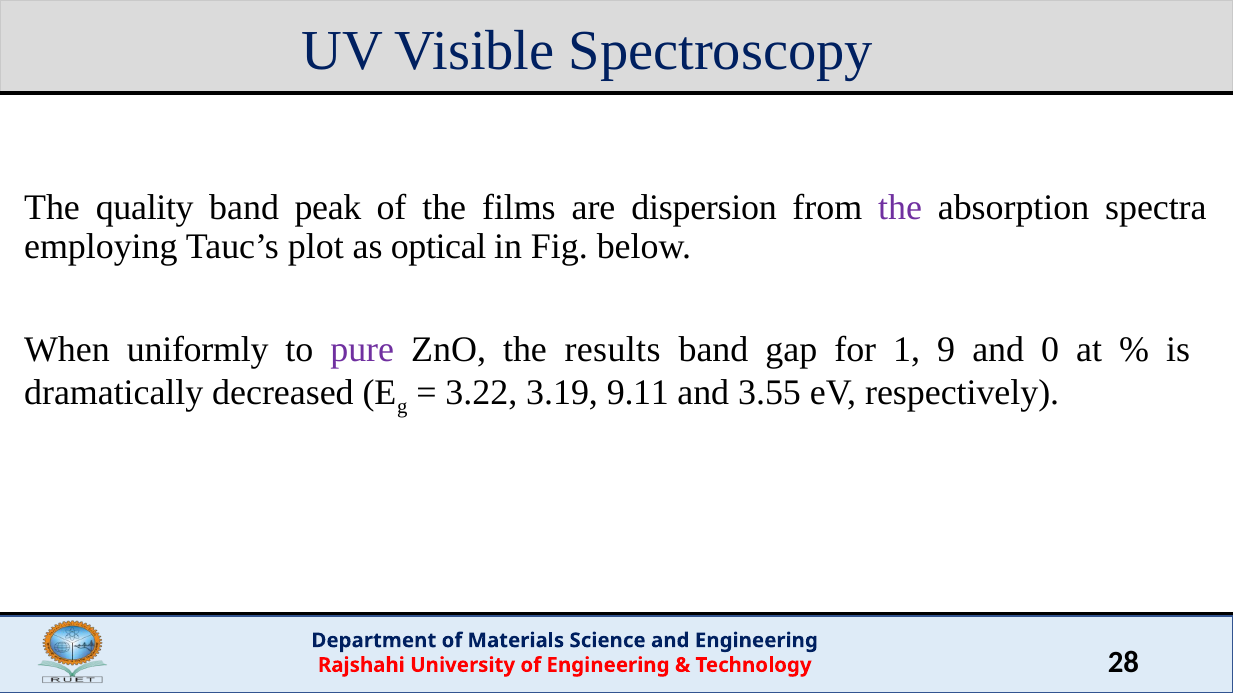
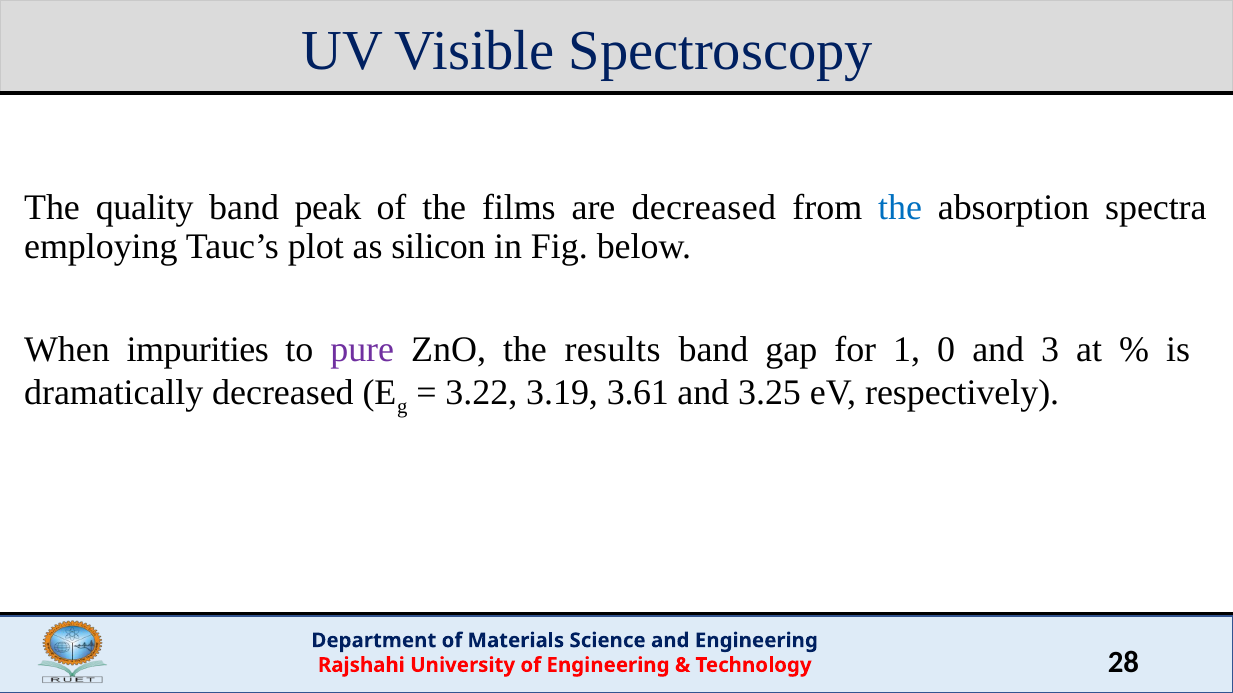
are dispersion: dispersion -> decreased
the at (900, 208) colour: purple -> blue
optical: optical -> silicon
uniformly: uniformly -> impurities
9: 9 -> 0
0: 0 -> 3
9.11: 9.11 -> 3.61
3.55: 3.55 -> 3.25
